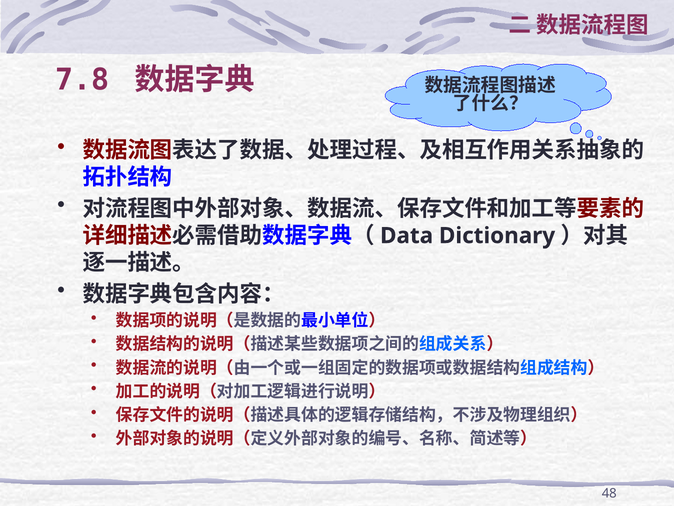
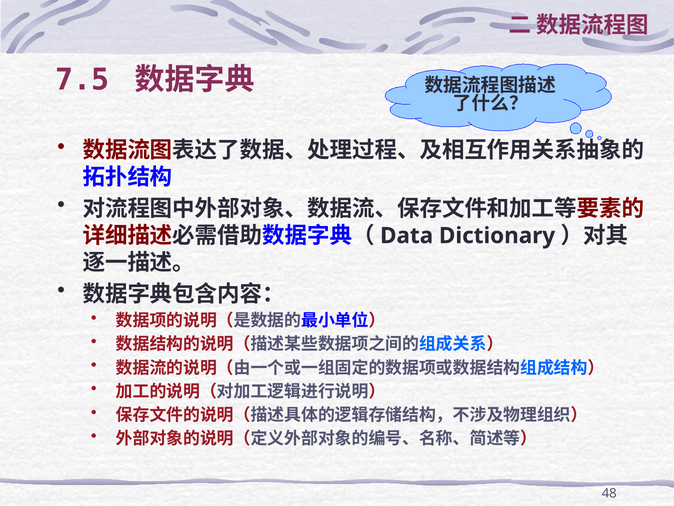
7.8: 7.8 -> 7.5
